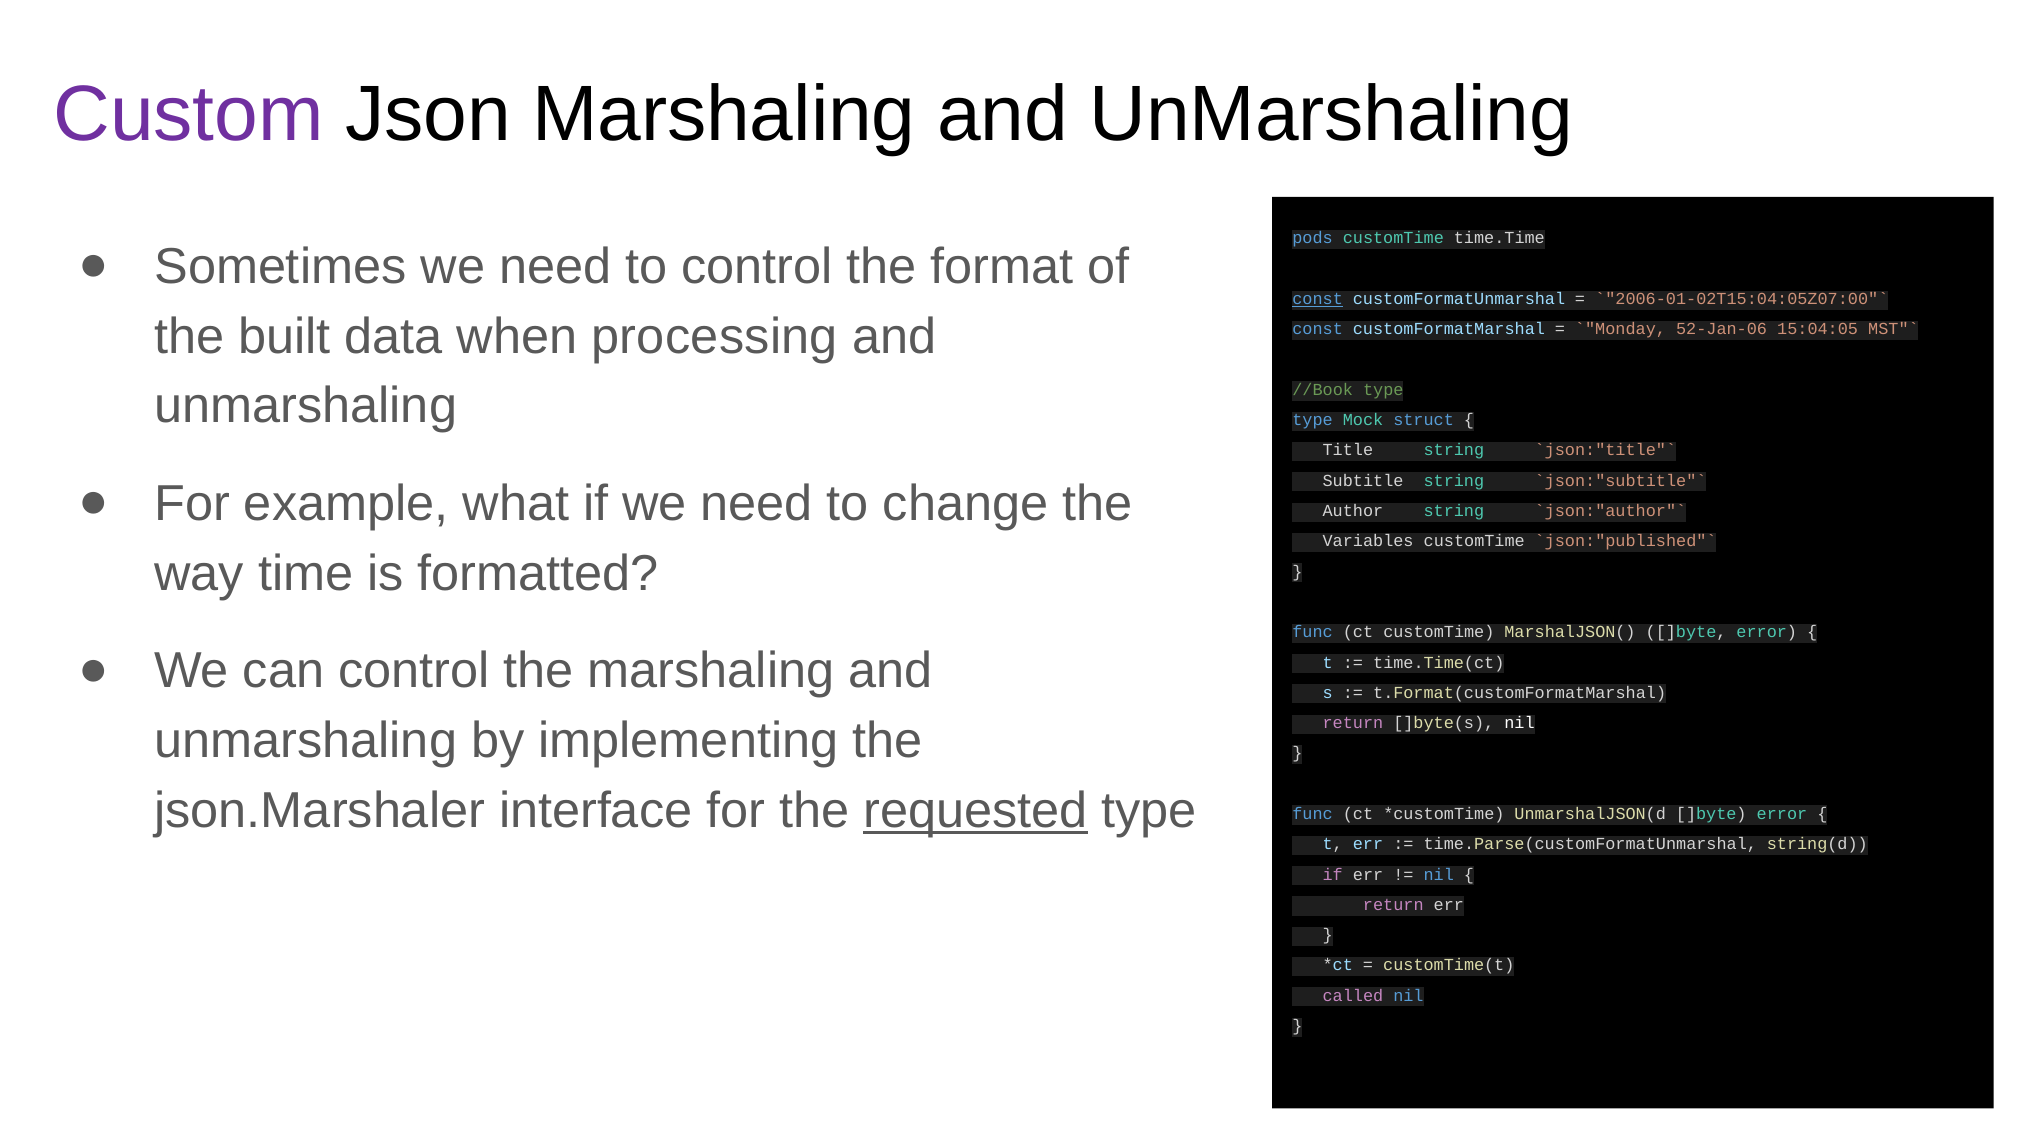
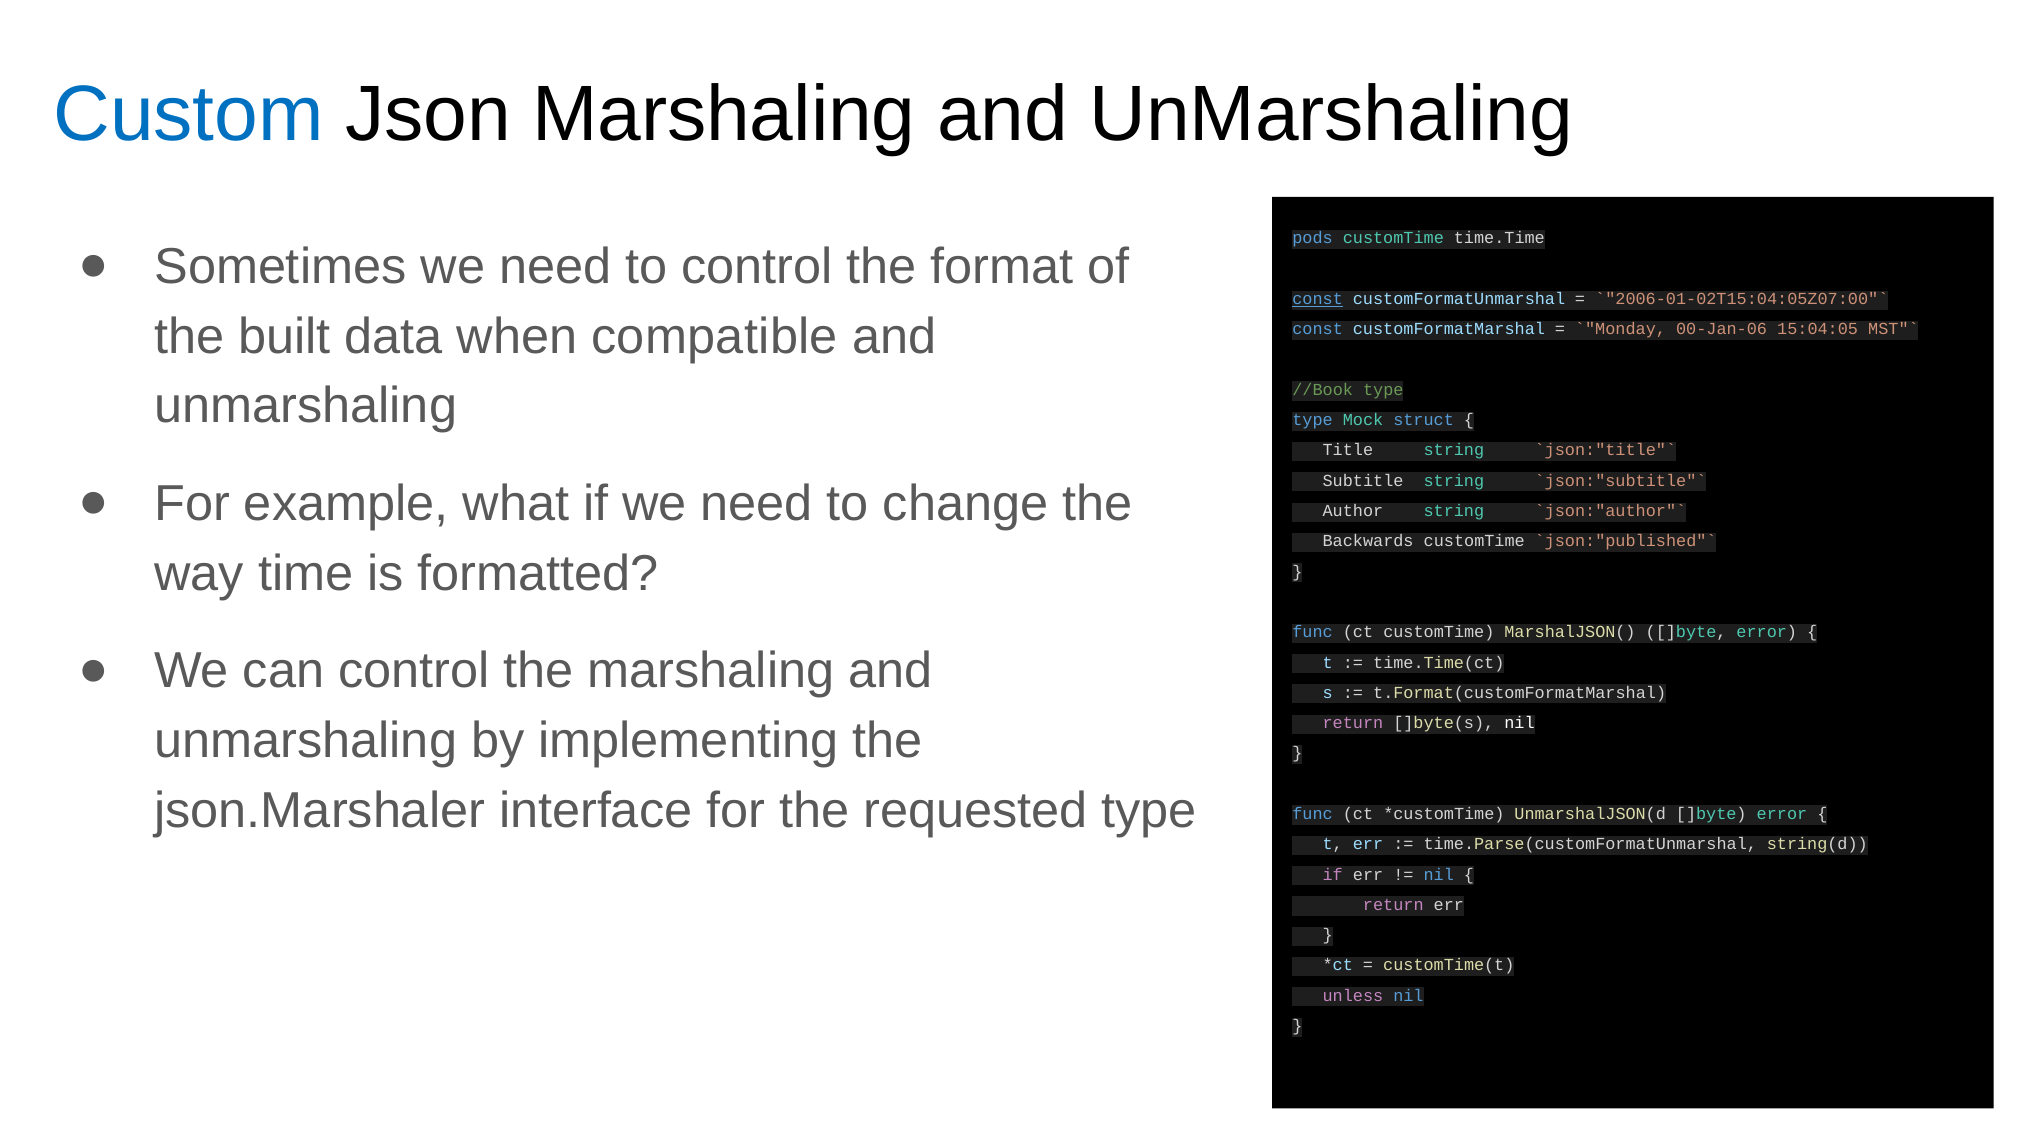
Custom colour: purple -> blue
processing: processing -> compatible
52-Jan-06: 52-Jan-06 -> 00-Jan-06
Variables: Variables -> Backwards
requested underline: present -> none
called: called -> unless
